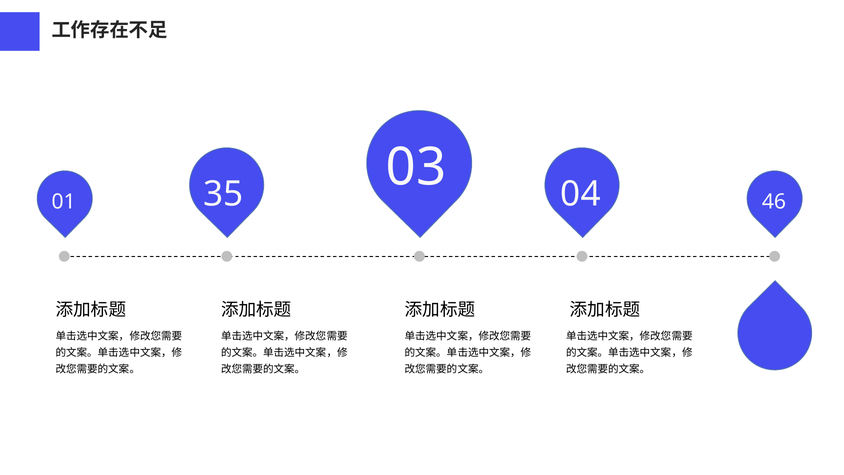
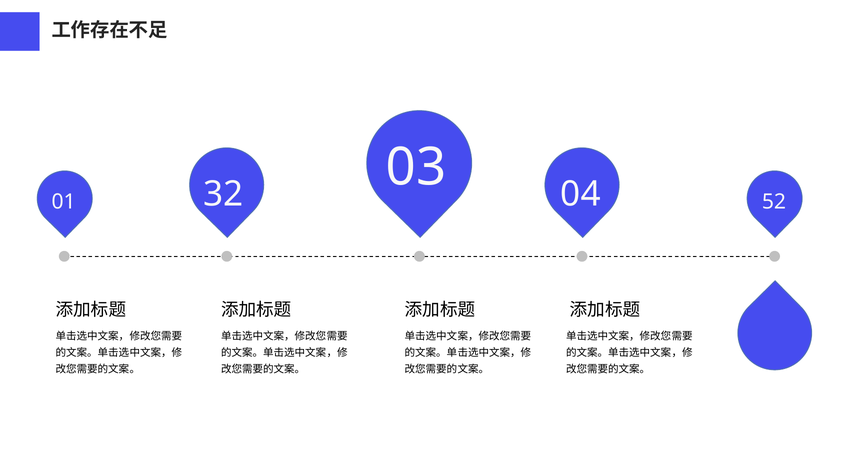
35: 35 -> 32
46: 46 -> 52
